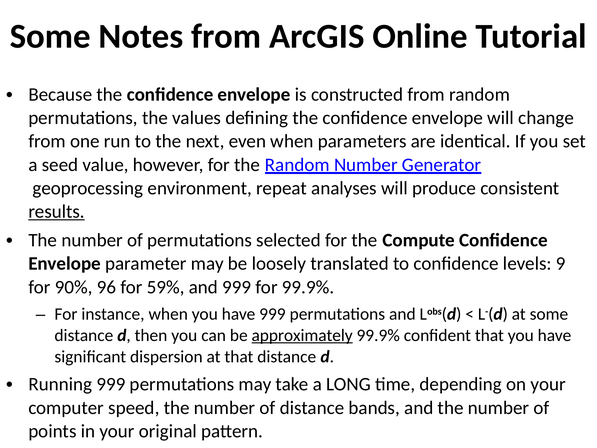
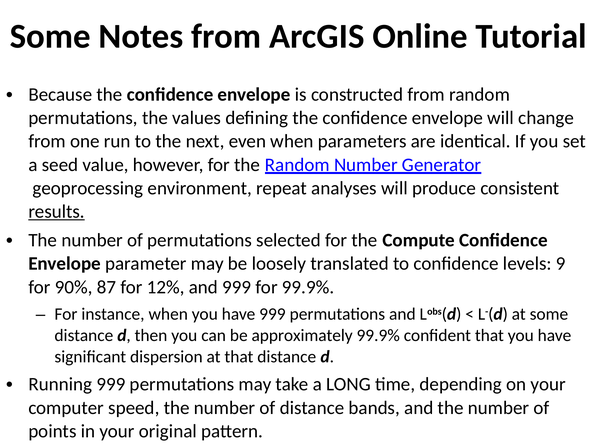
96: 96 -> 87
59%: 59% -> 12%
approximately underline: present -> none
